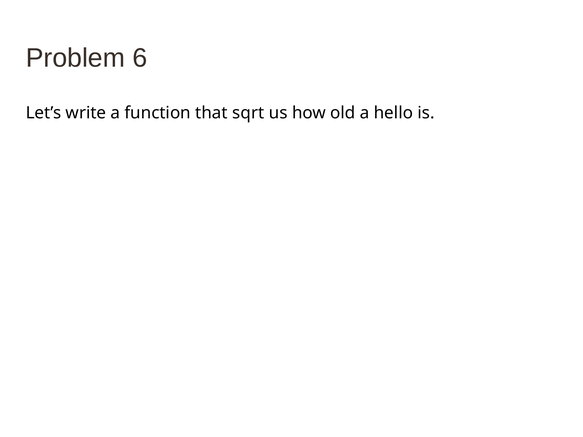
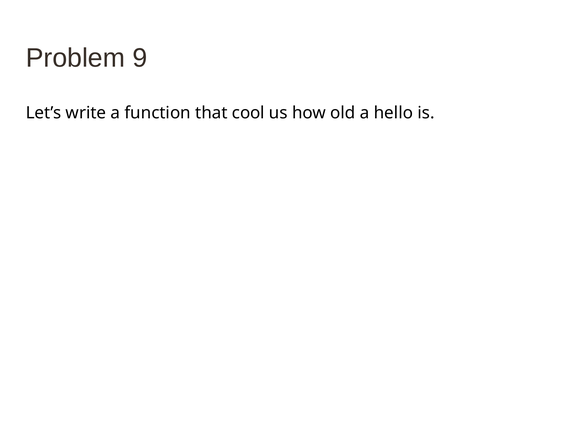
6: 6 -> 9
sqrt: sqrt -> cool
